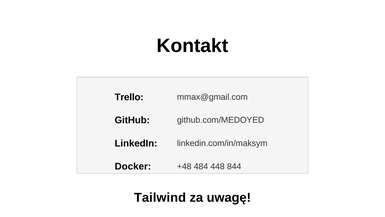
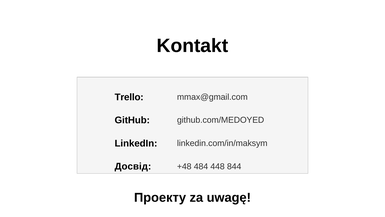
Docker: Docker -> Досвід
Tailwind: Tailwind -> Проекту
